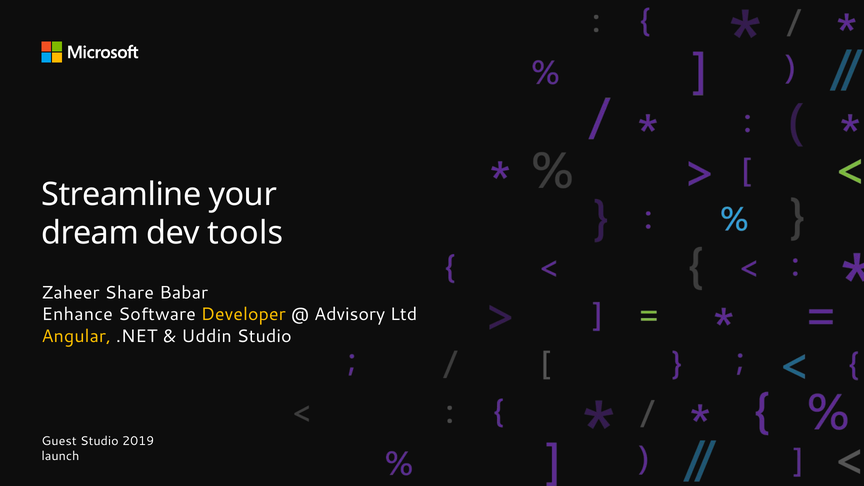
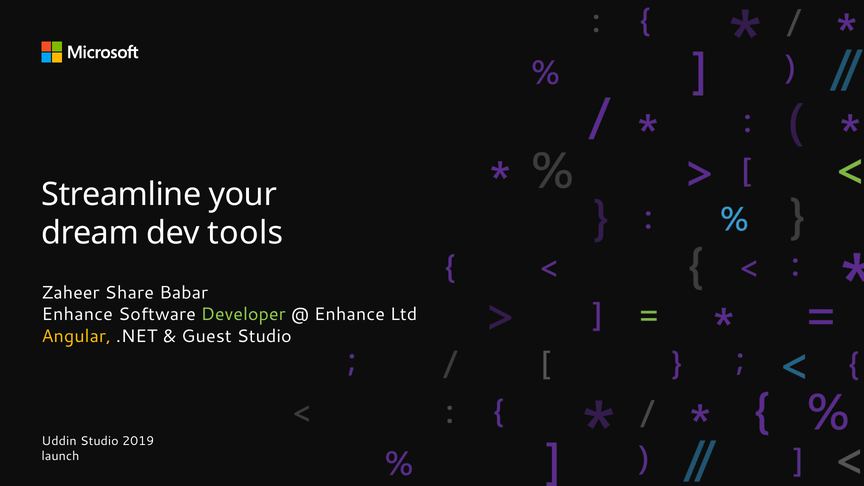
Developer colour: yellow -> light green
Advisory at (350, 314): Advisory -> Enhance
Uddin: Uddin -> Guest
Guest: Guest -> Uddin
